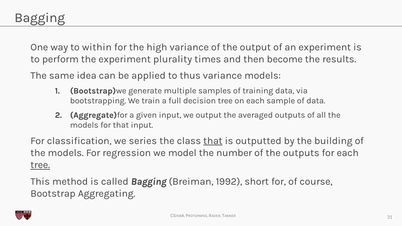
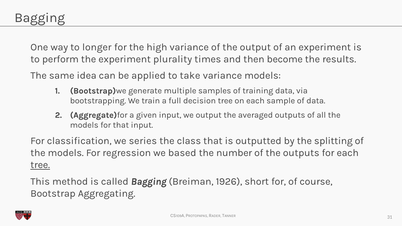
within: within -> longer
thus: thus -> take
that at (213, 141) underline: present -> none
building: building -> splitting
model: model -> based
1992: 1992 -> 1926
